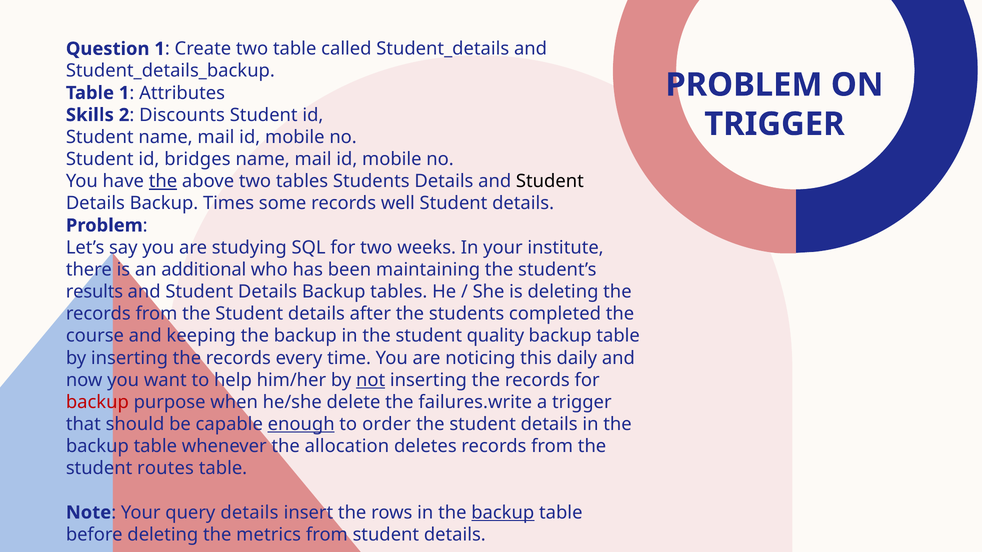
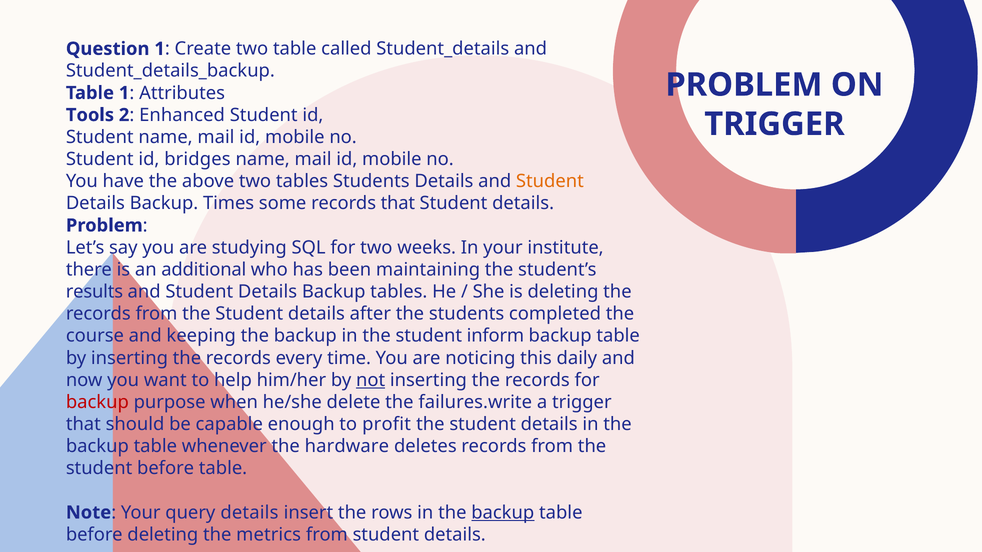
Skills: Skills -> Tools
Discounts: Discounts -> Enhanced
the at (163, 181) underline: present -> none
Student at (550, 181) colour: black -> orange
records well: well -> that
quality: quality -> inform
enough underline: present -> none
order: order -> profit
allocation: allocation -> hardware
student routes: routes -> before
